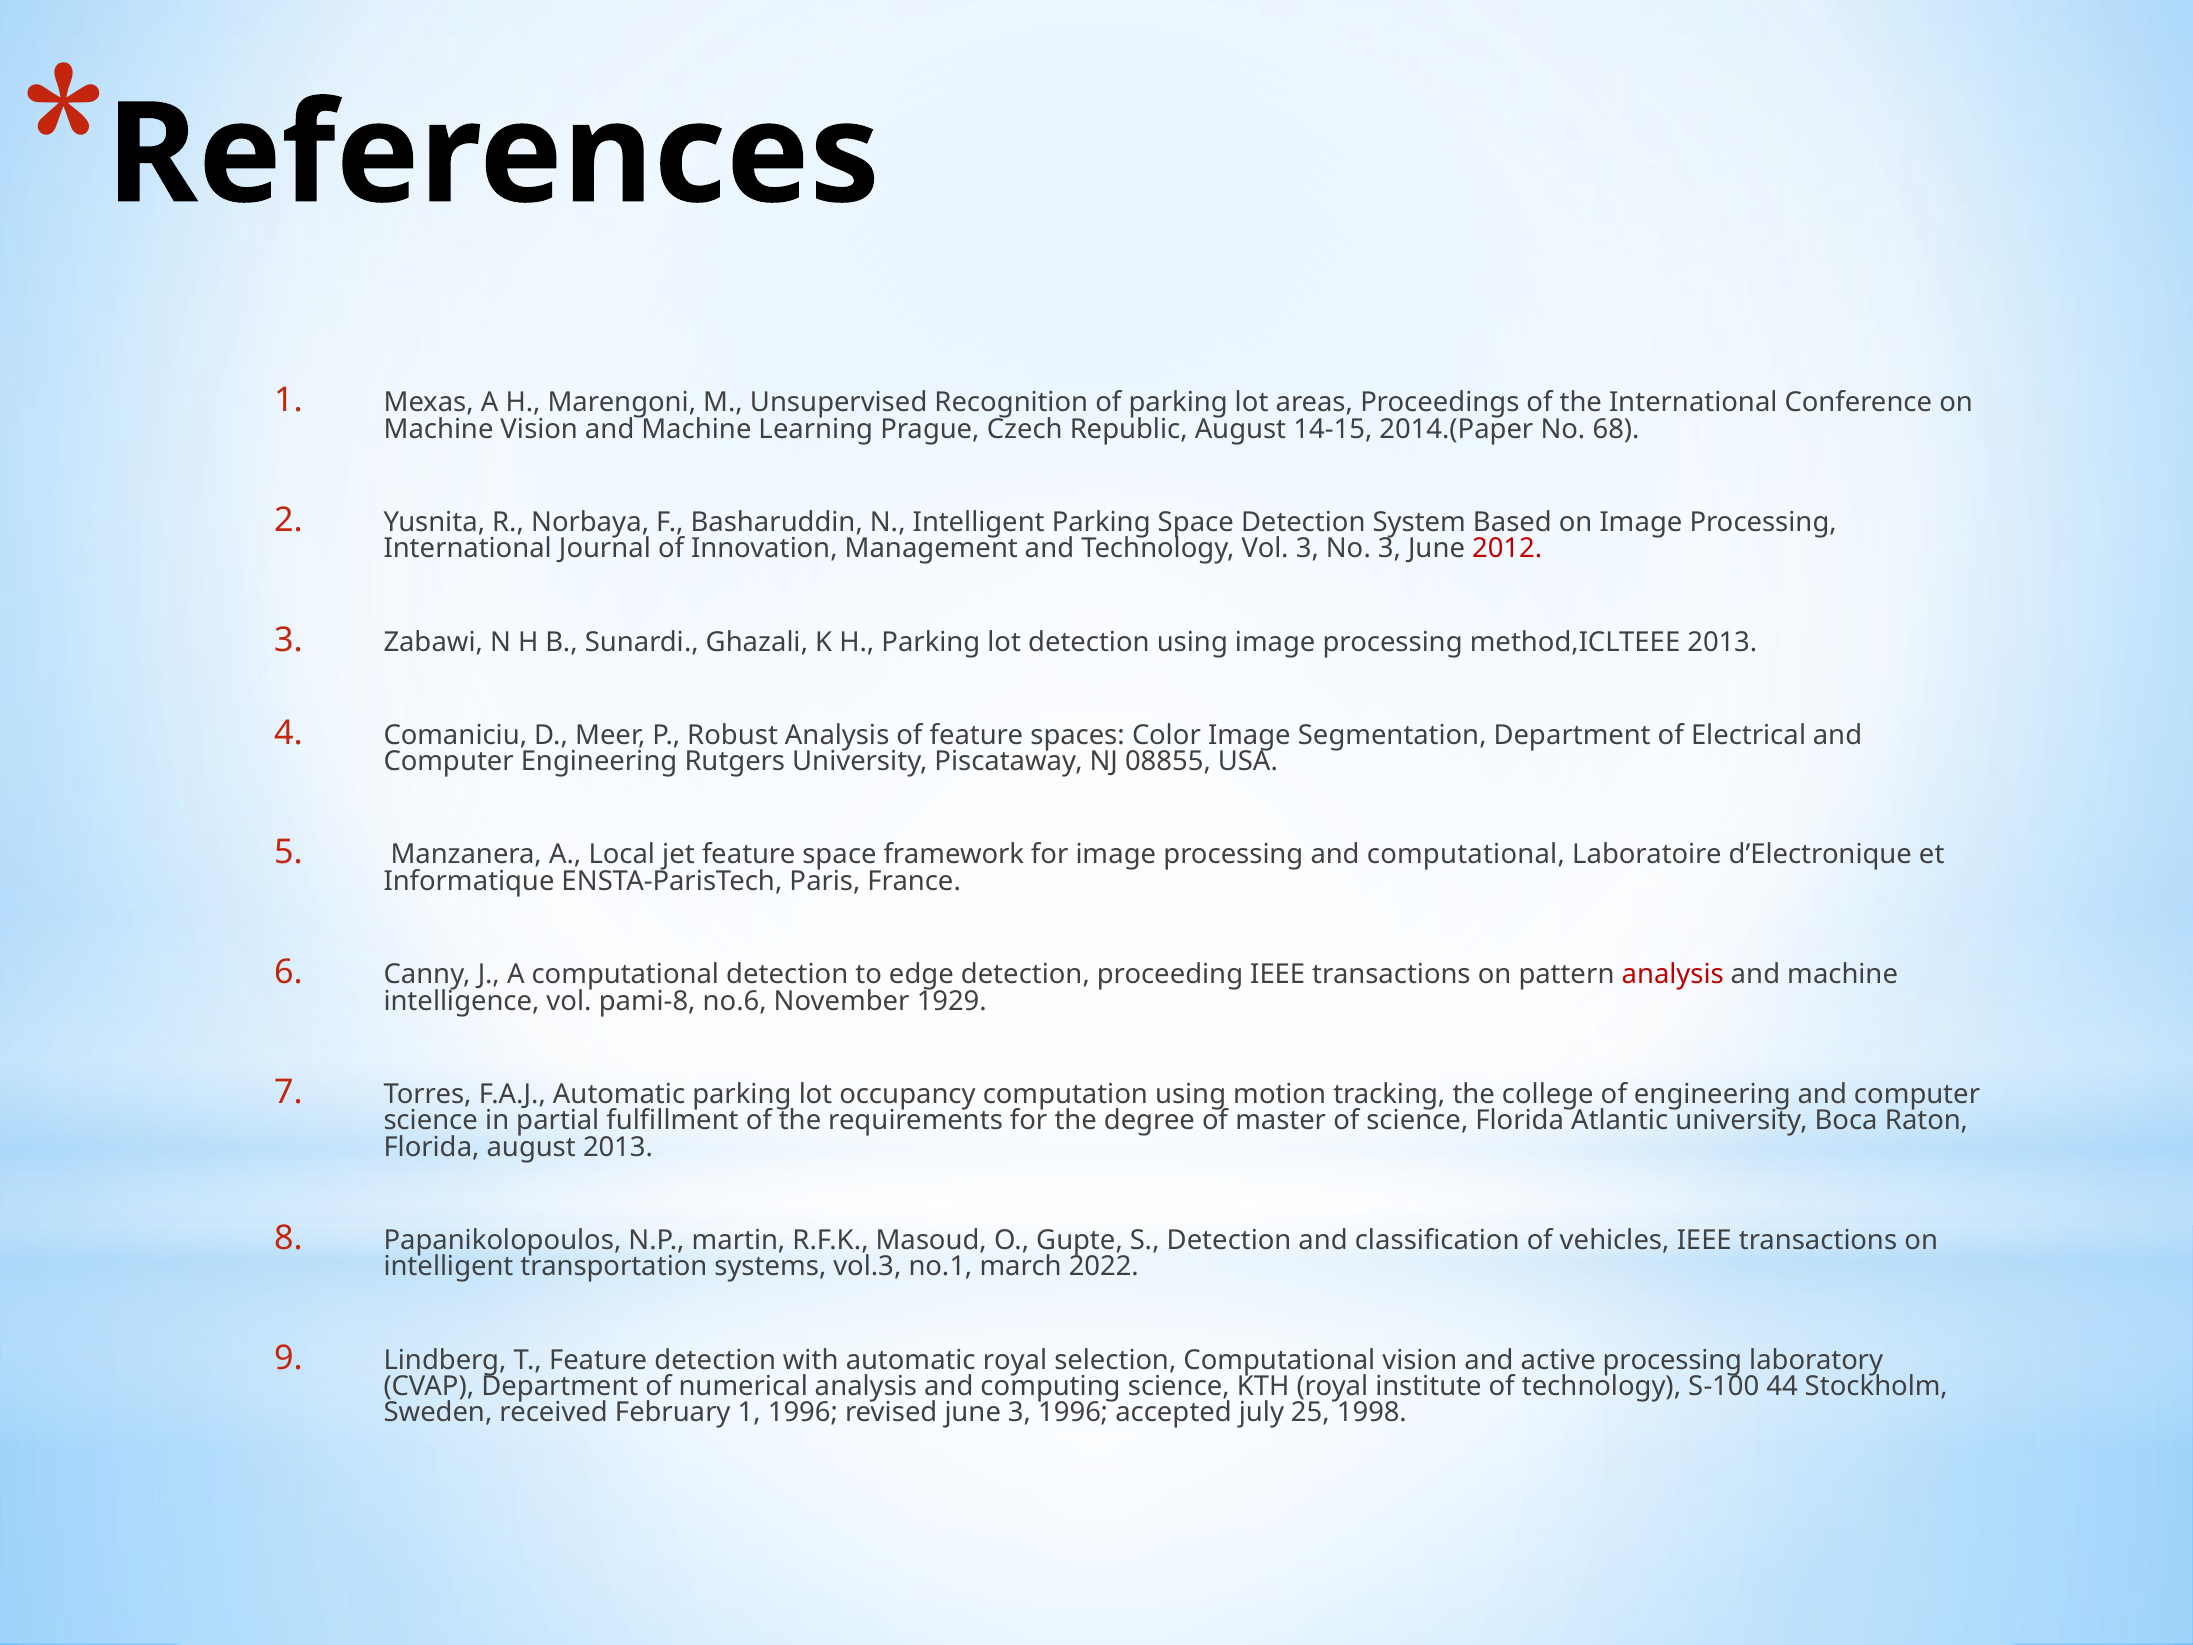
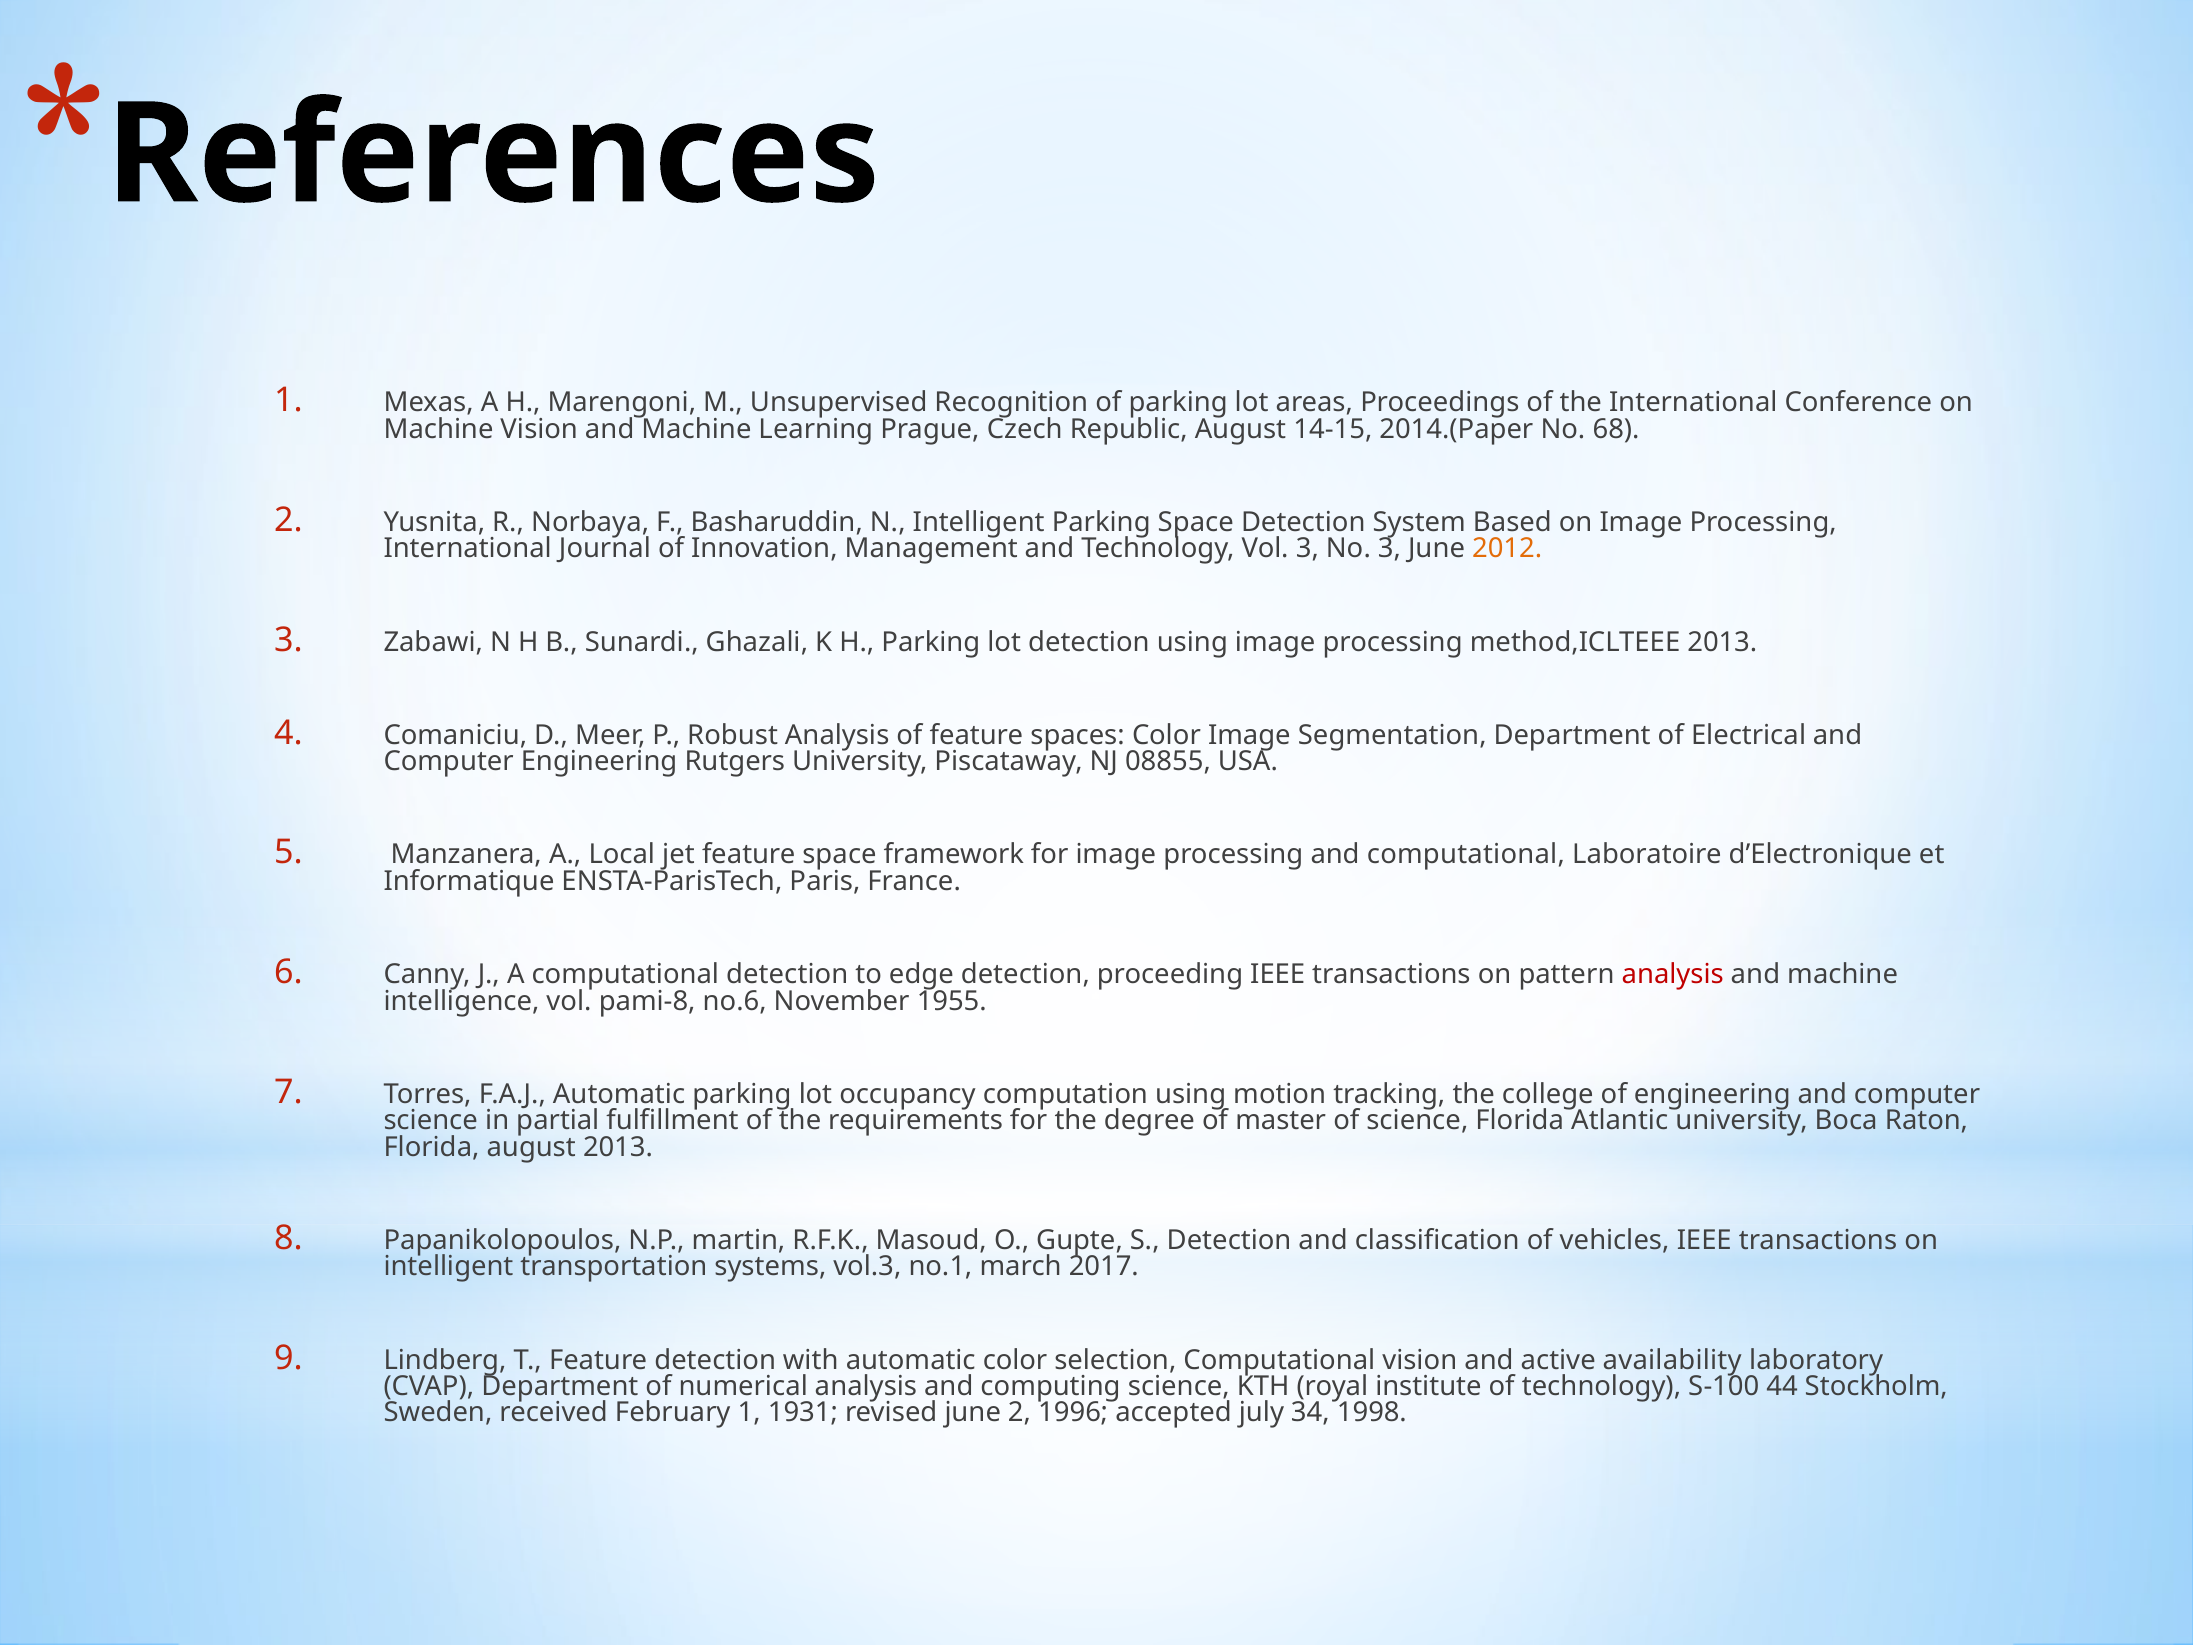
2012 colour: red -> orange
1929: 1929 -> 1955
2022: 2022 -> 2017
automatic royal: royal -> color
active processing: processing -> availability
1 1996: 1996 -> 1931
june 3: 3 -> 2
25: 25 -> 34
